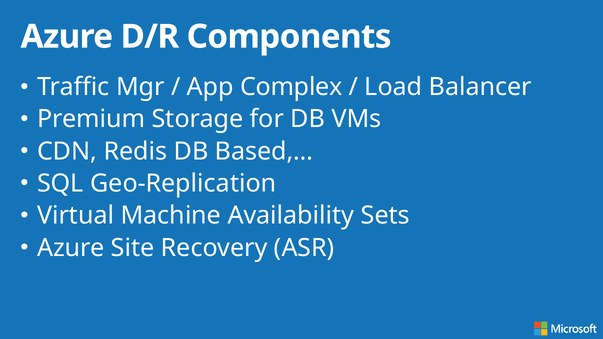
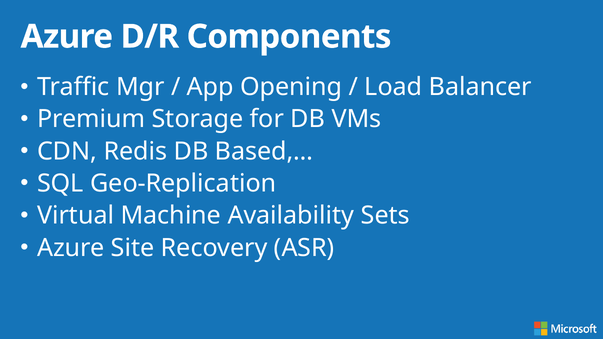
Complex: Complex -> Opening
